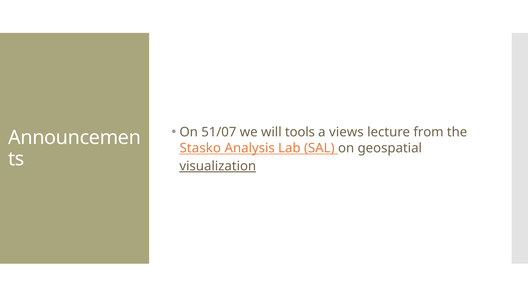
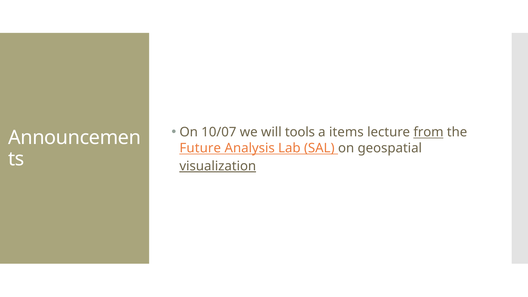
51/07: 51/07 -> 10/07
views: views -> items
from underline: none -> present
Stasko: Stasko -> Future
